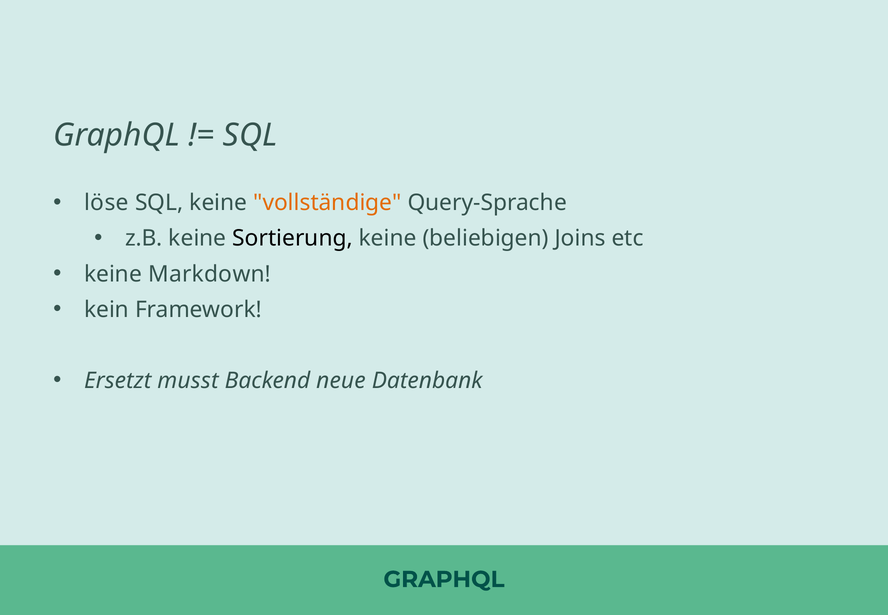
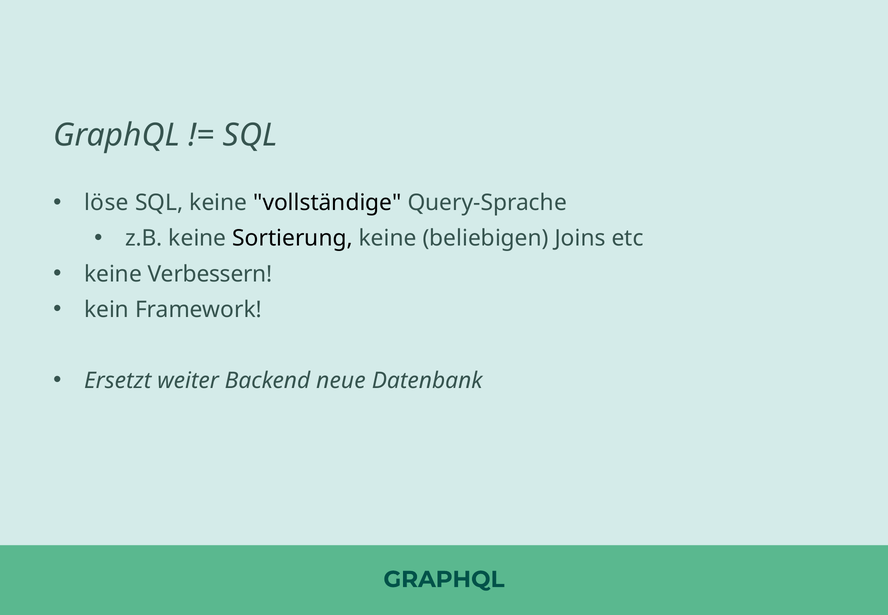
vollständige colour: orange -> black
Markdown: Markdown -> Verbessern
musst: musst -> weiter
